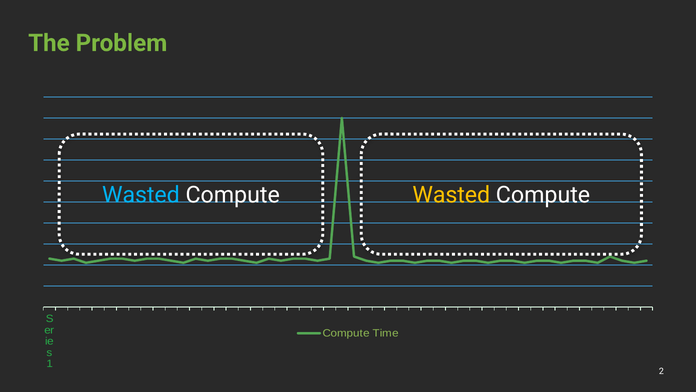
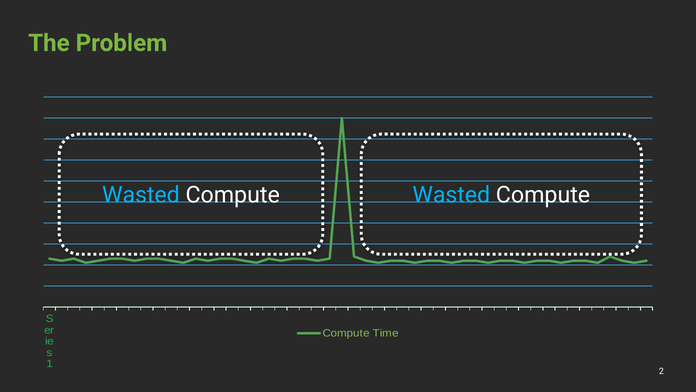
Wasted at (451, 195) colour: yellow -> light blue
